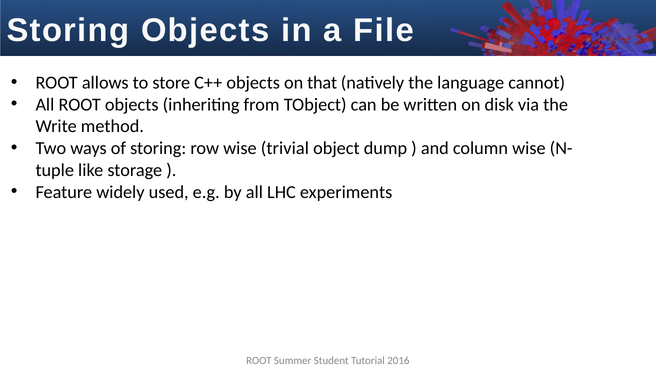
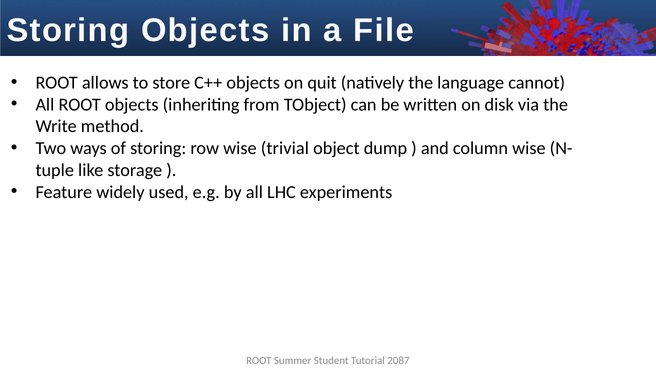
that: that -> quit
2016: 2016 -> 2087
